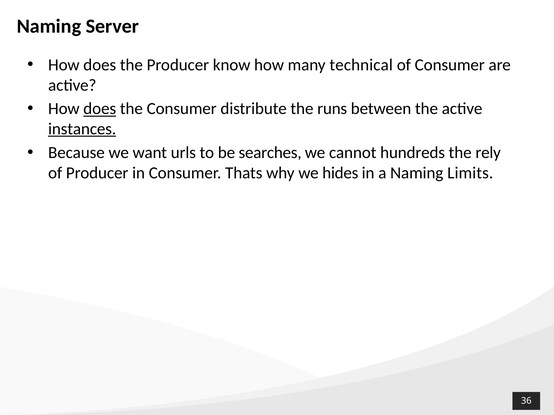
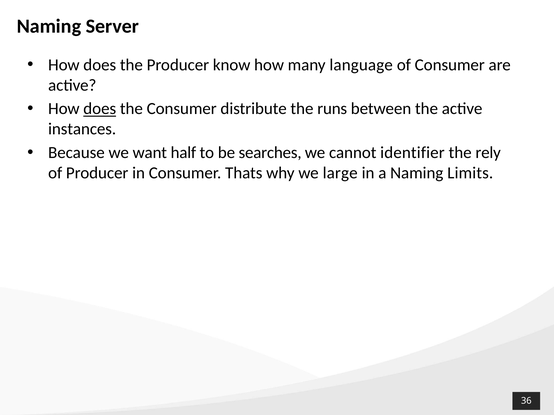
technical: technical -> language
instances underline: present -> none
urls: urls -> half
hundreds: hundreds -> identifier
hides: hides -> large
